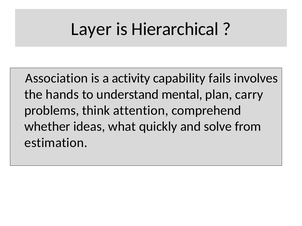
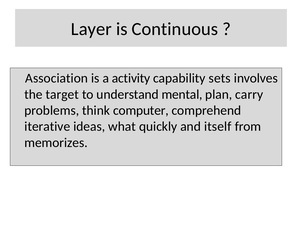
Hierarchical: Hierarchical -> Continuous
fails: fails -> sets
hands: hands -> target
attention: attention -> computer
whether: whether -> iterative
solve: solve -> itself
estimation: estimation -> memorizes
